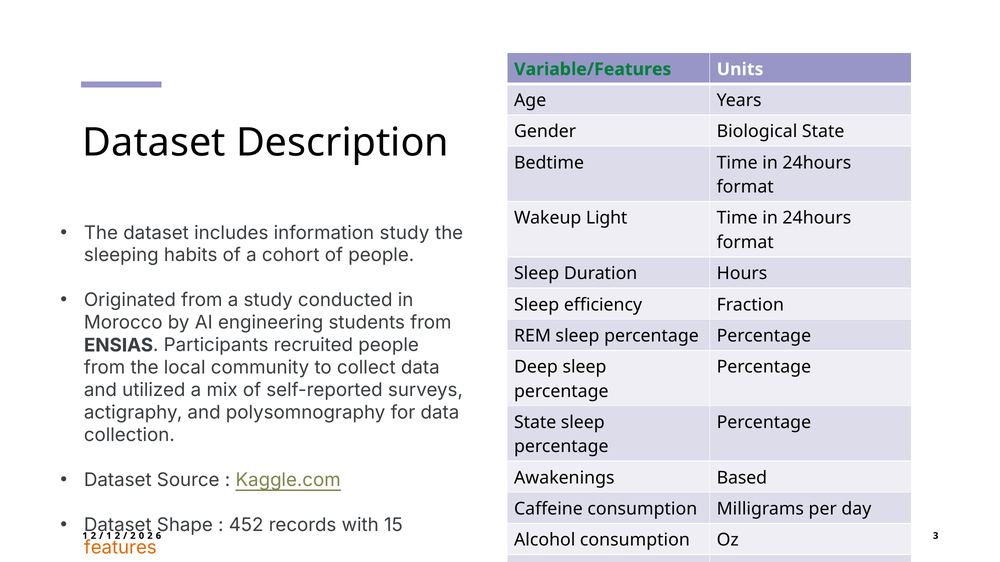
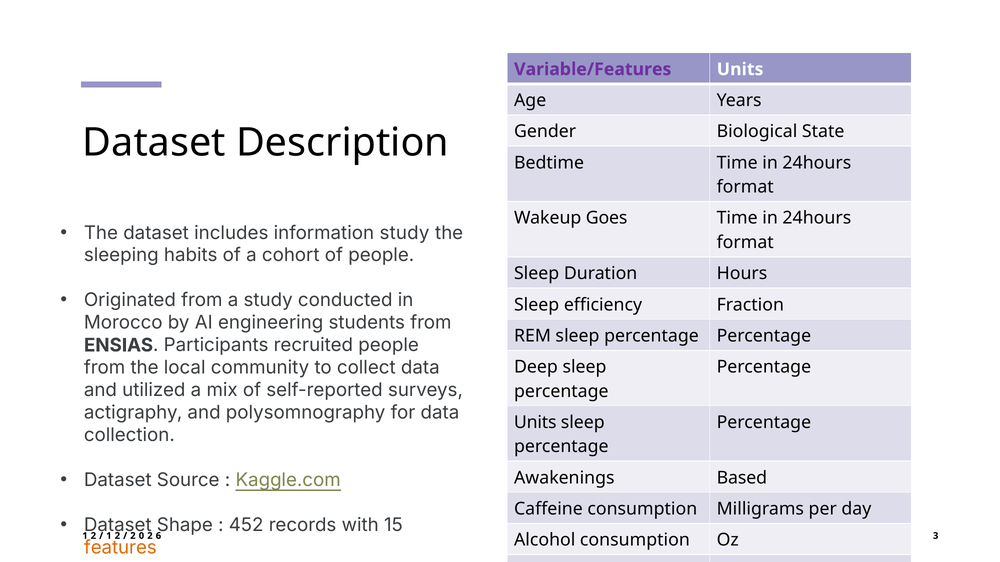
Variable/Features colour: green -> purple
Light: Light -> Goes
State at (535, 423): State -> Units
